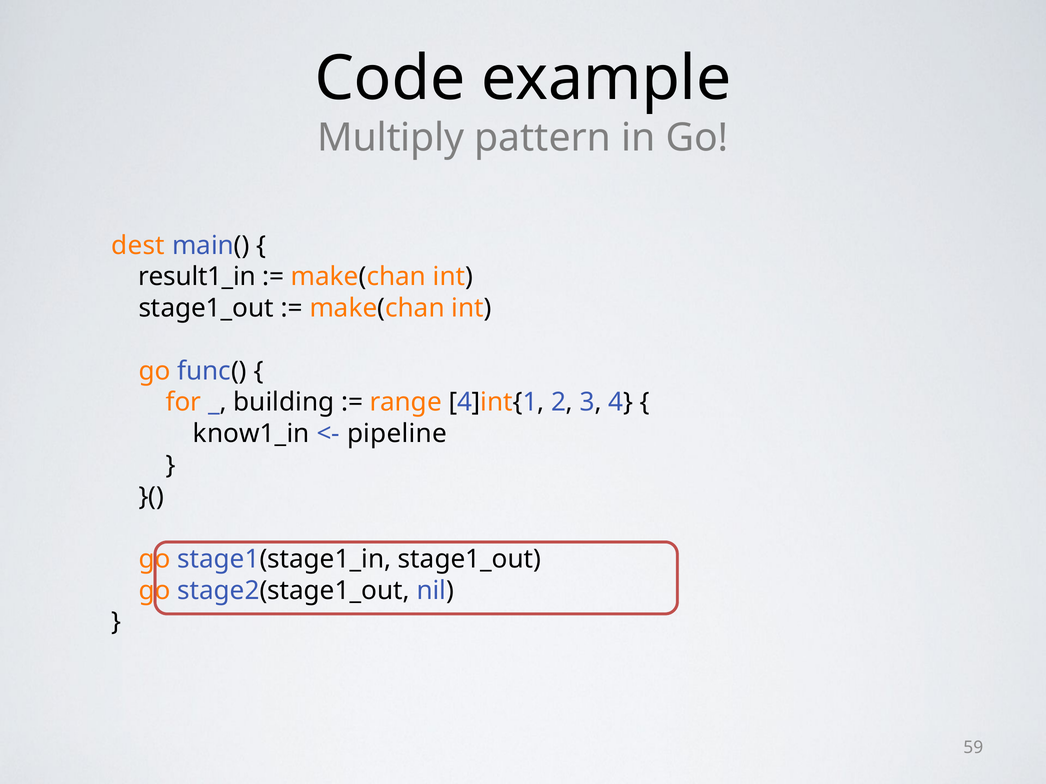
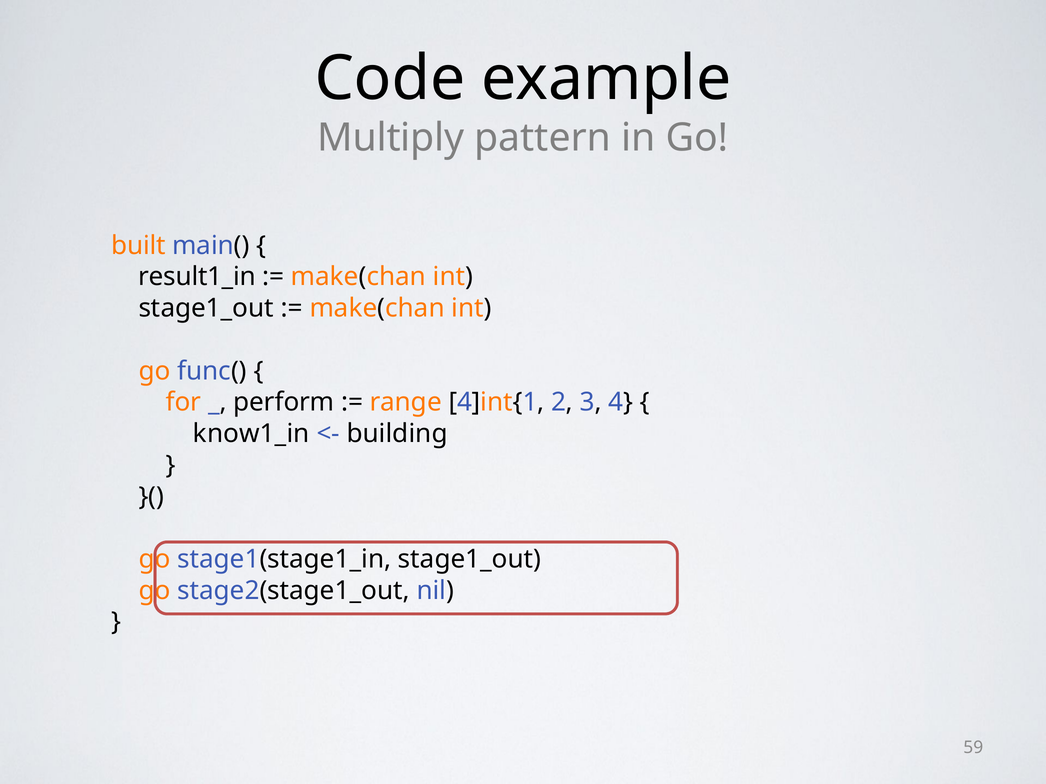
dest: dest -> built
building: building -> perform
pipeline: pipeline -> building
